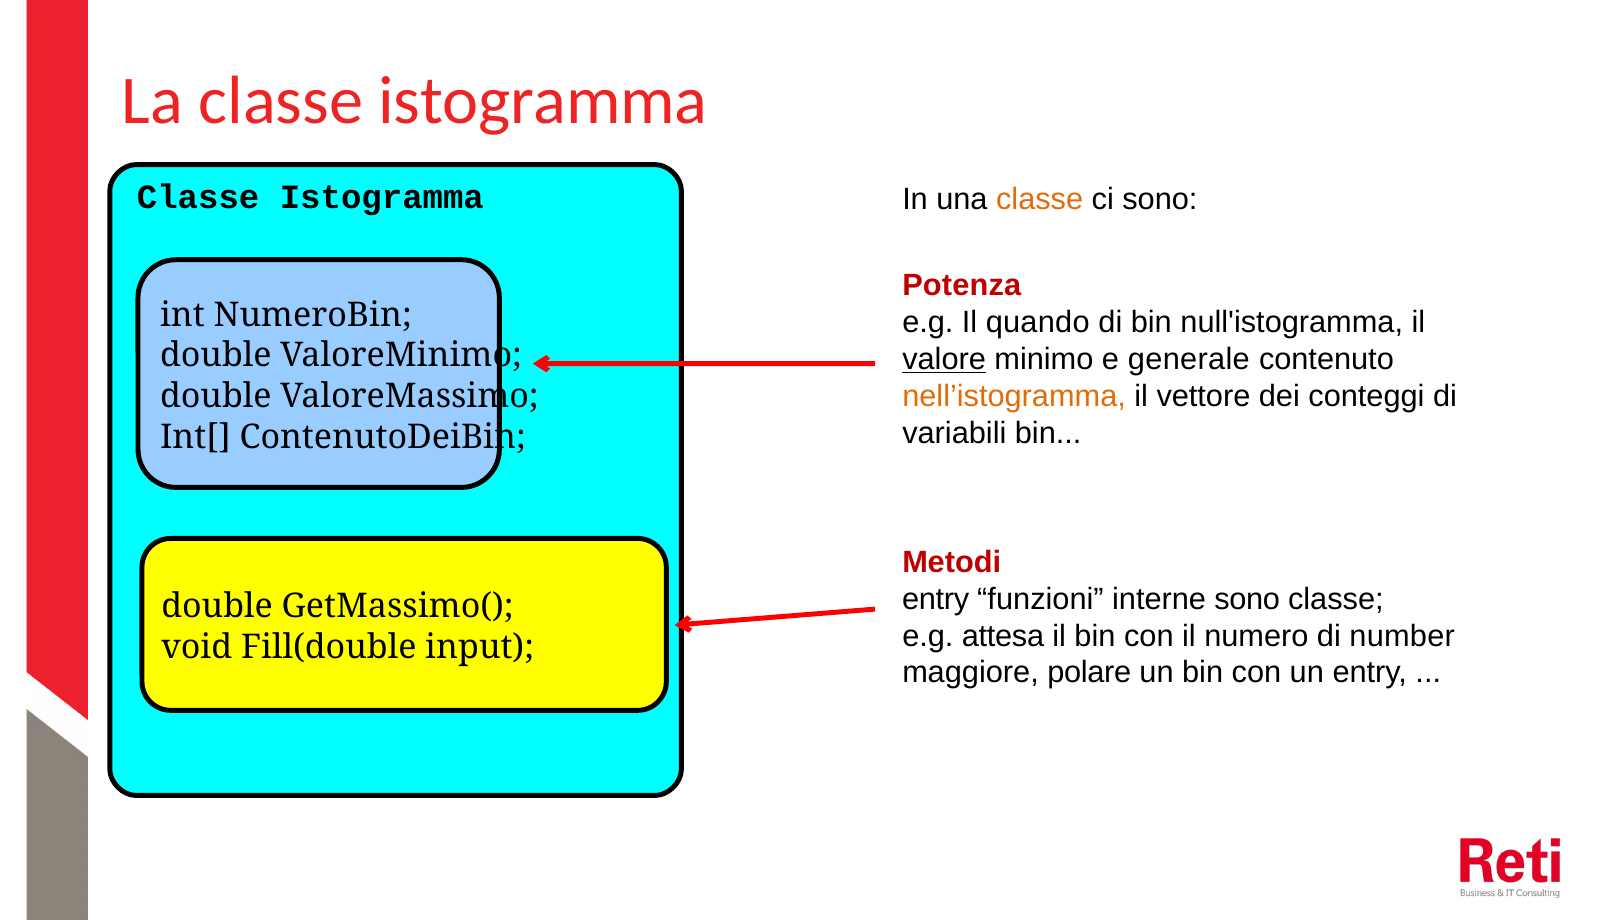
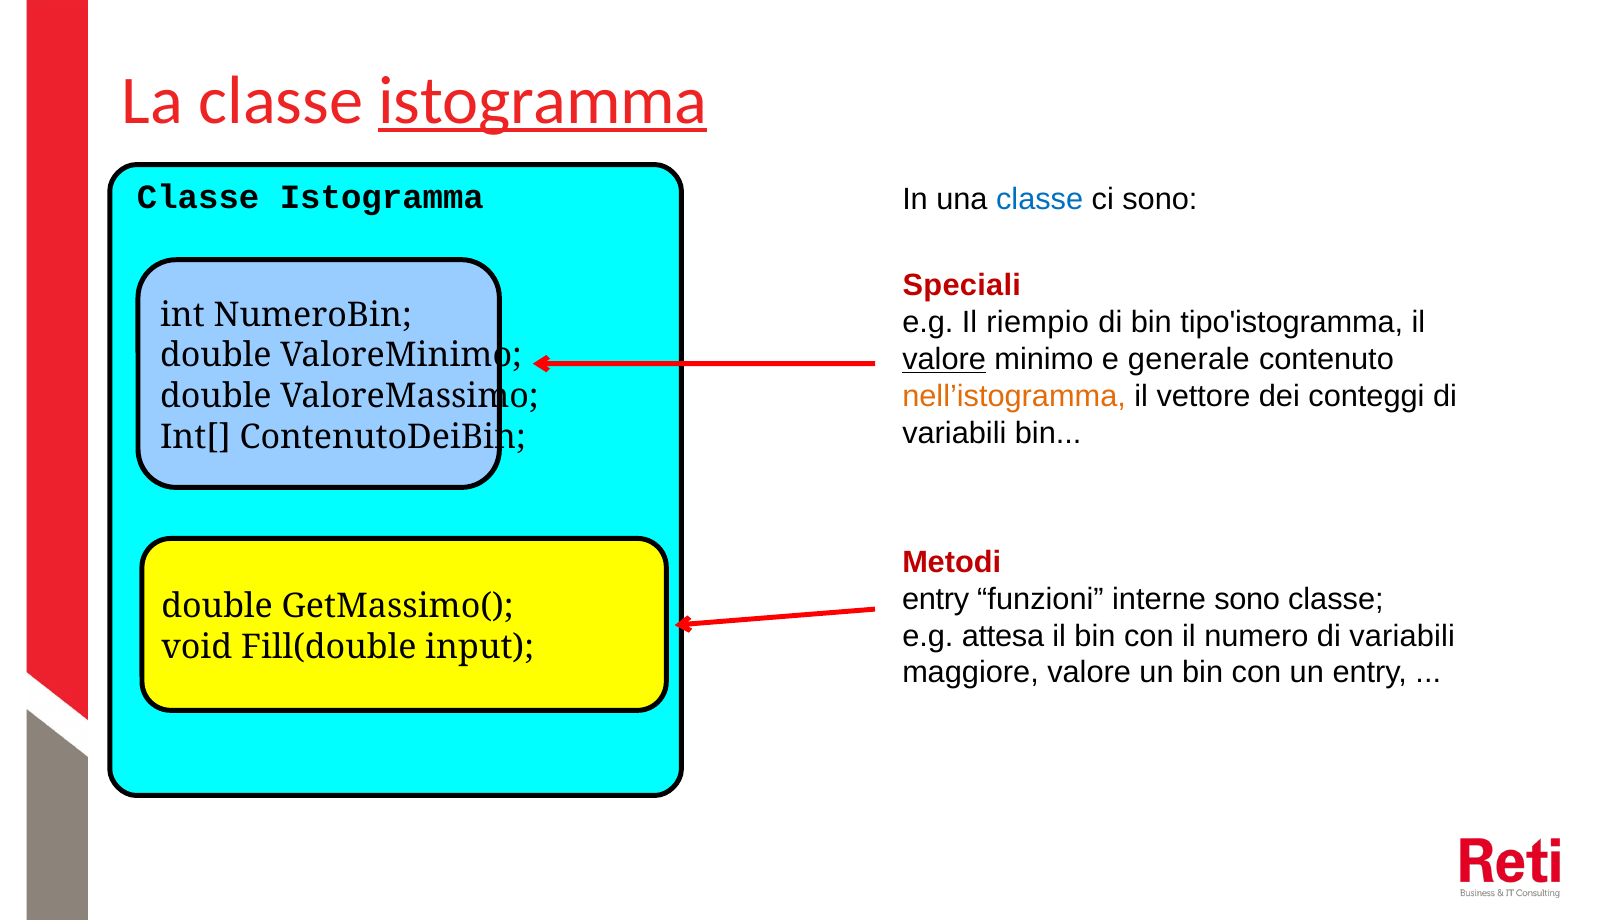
istogramma at (543, 101) underline: none -> present
classe at (1040, 199) colour: orange -> blue
Potenza: Potenza -> Speciali
quando: quando -> riempio
null'istogramma: null'istogramma -> tipo'istogramma
numero di number: number -> variabili
maggiore polare: polare -> valore
